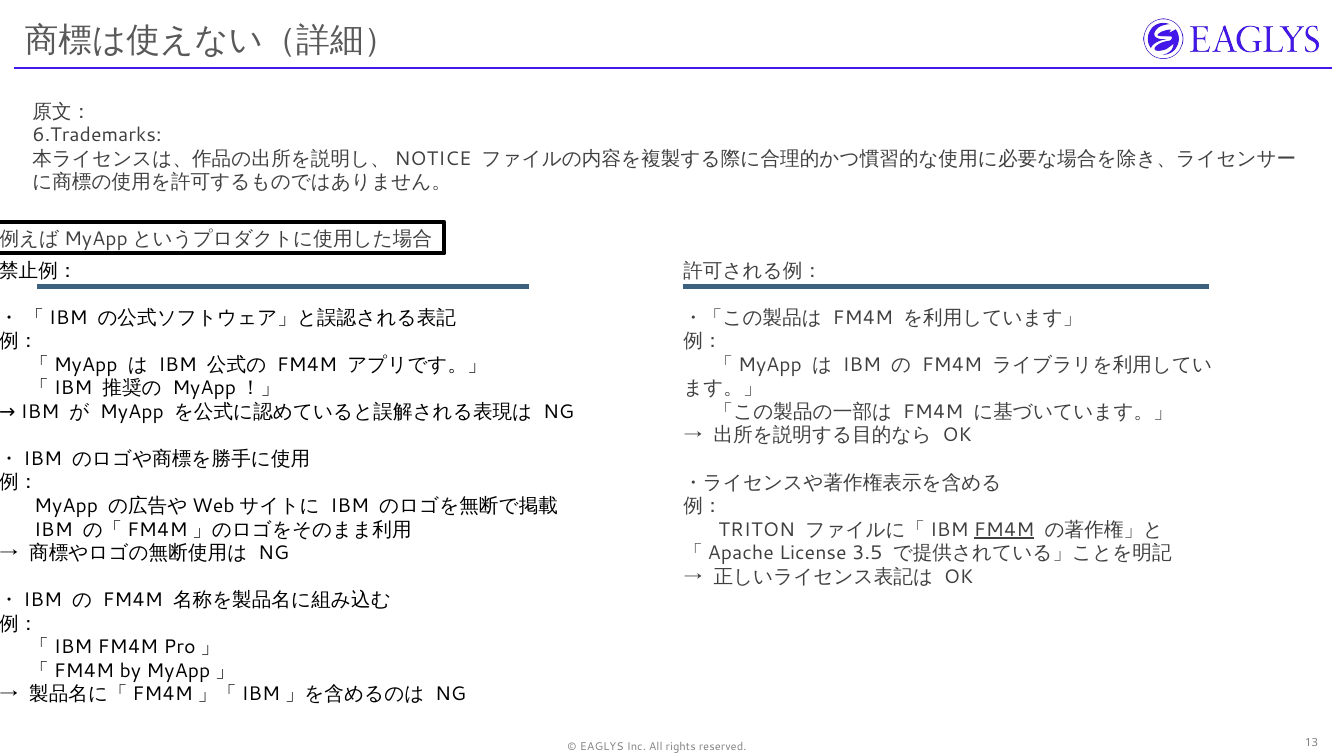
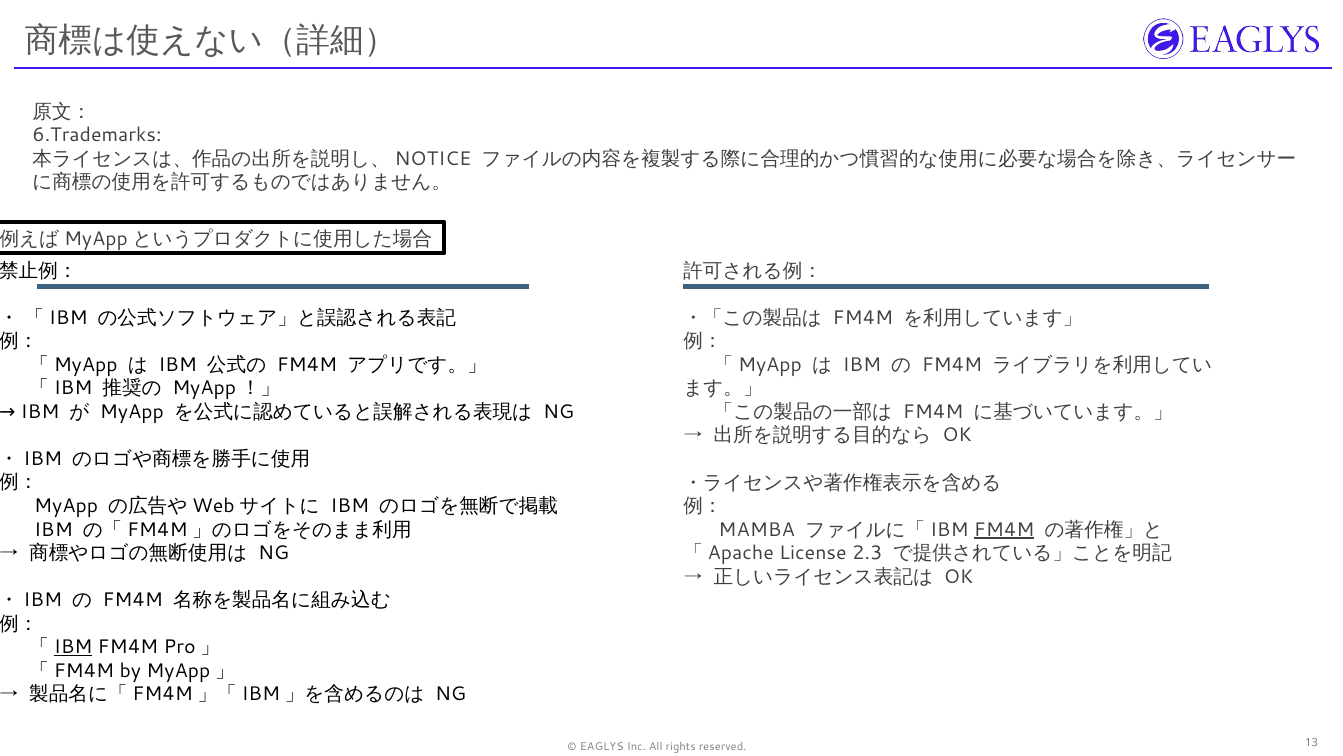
TRITON: TRITON -> MAMBA
3.5: 3.5 -> 2.3
IBM at (73, 647) underline: none -> present
